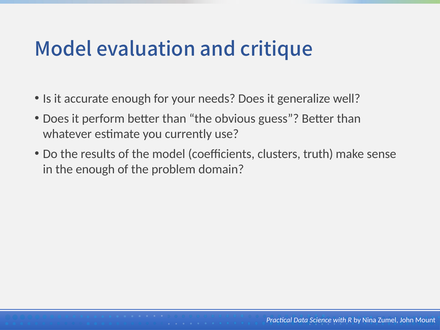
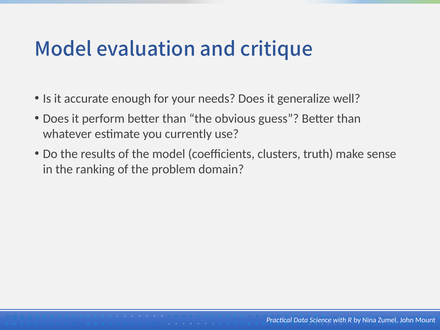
the enough: enough -> ranking
